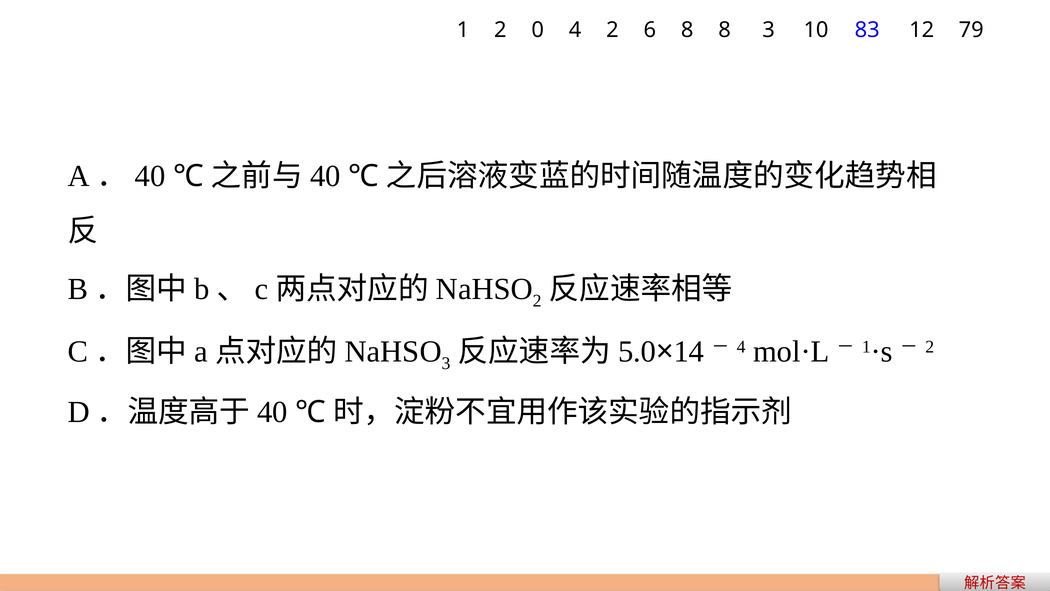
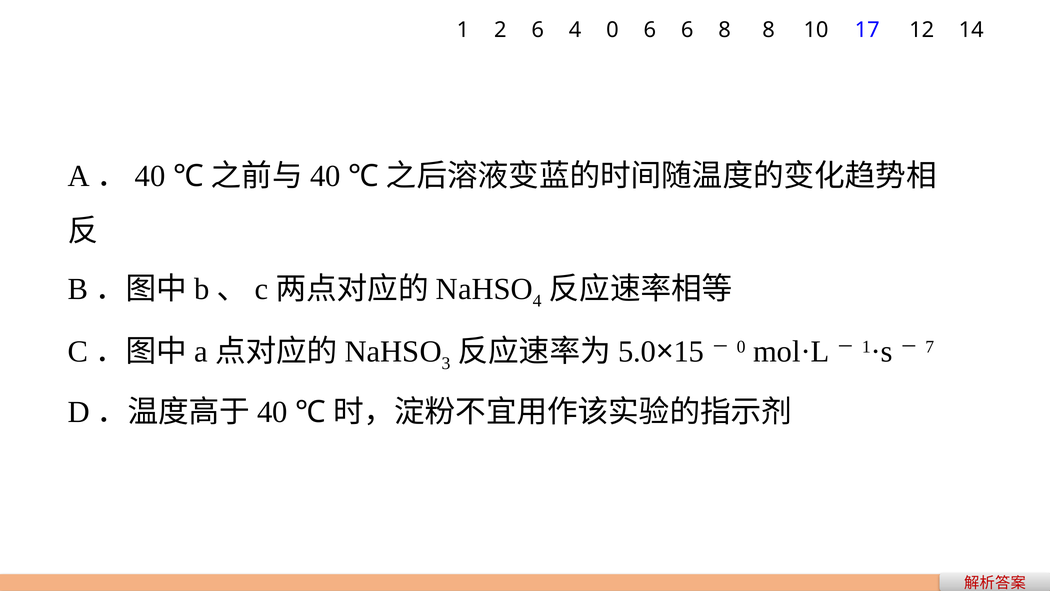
2 0: 0 -> 6
4 2: 2 -> 0
6 8: 8 -> 6
8 3: 3 -> 8
83: 83 -> 17
79: 79 -> 14
2 at (537, 301): 2 -> 4
14: 14 -> 15
4 at (741, 347): 4 -> 0
2 at (930, 347): 2 -> 7
